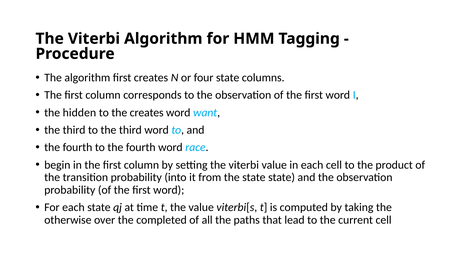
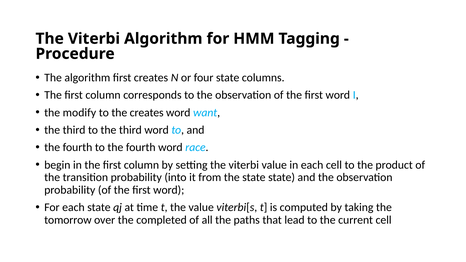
hidden: hidden -> modify
otherwise: otherwise -> tomorrow
